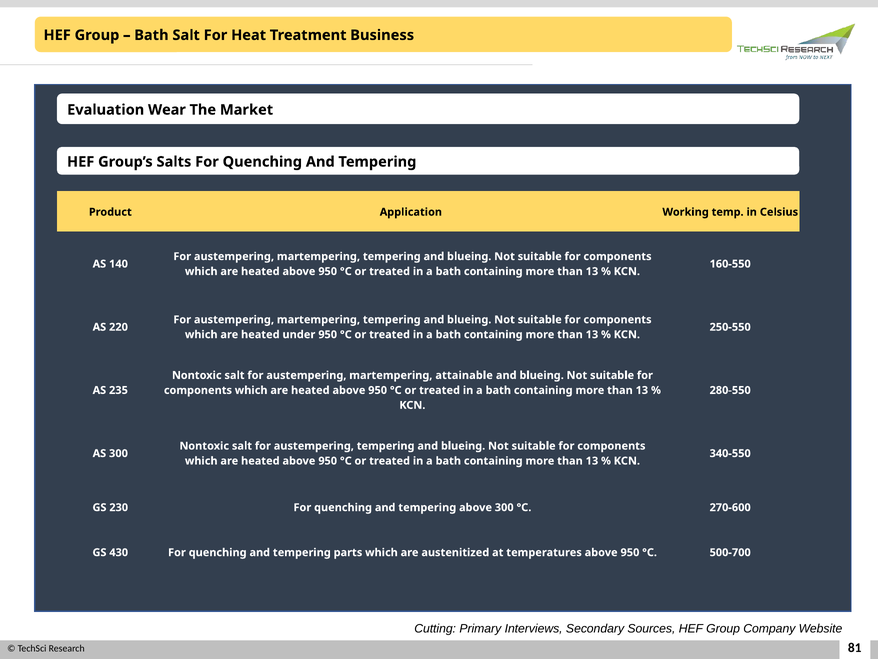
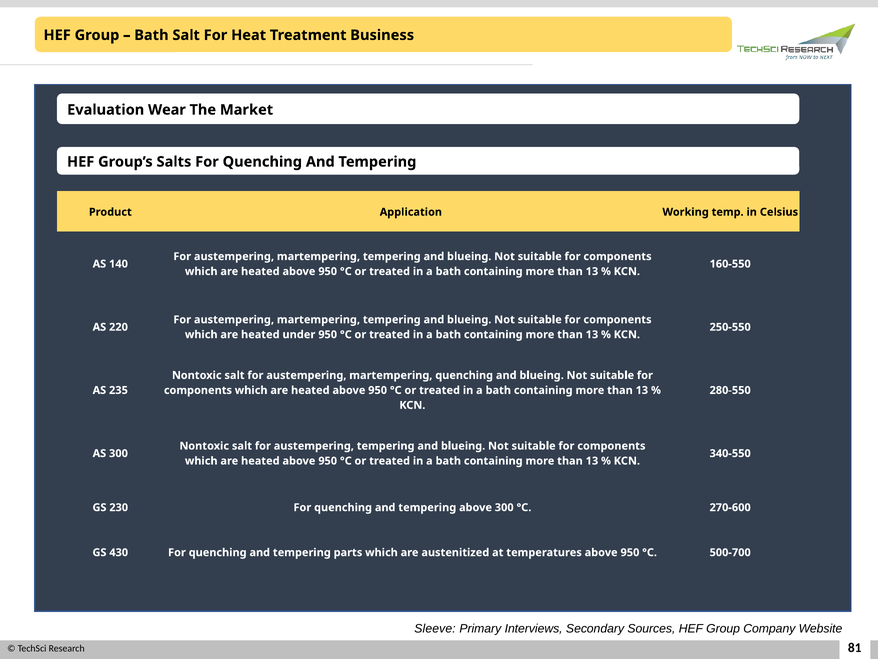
martempering attainable: attainable -> quenching
Cutting: Cutting -> Sleeve
